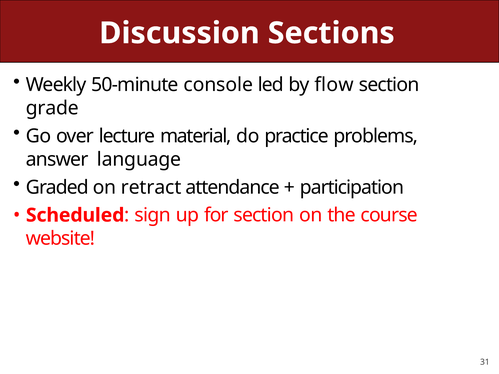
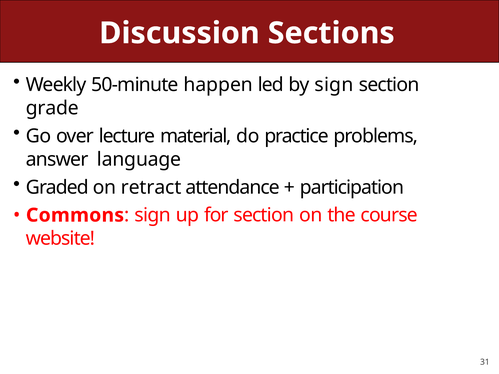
console: console -> happen
by flow: flow -> sign
Scheduled: Scheduled -> Commons
